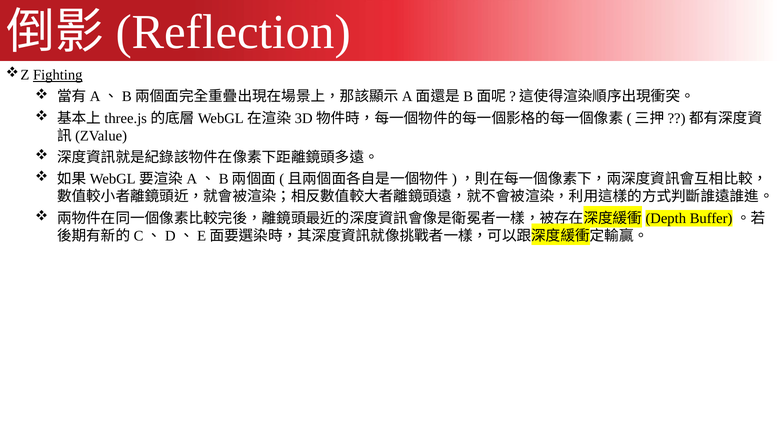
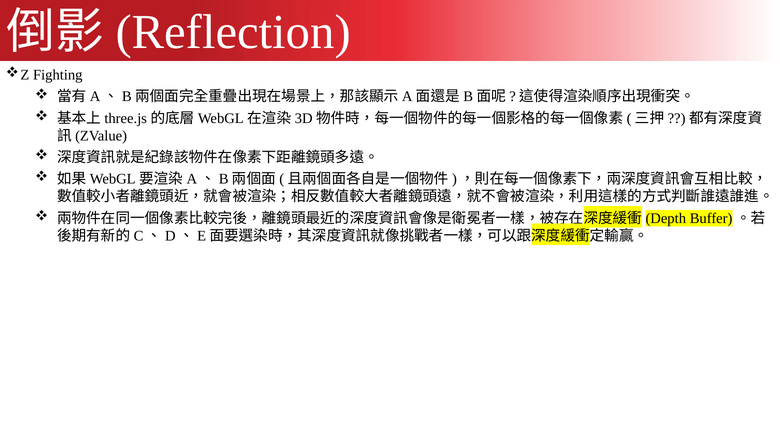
Fighting underline: present -> none
